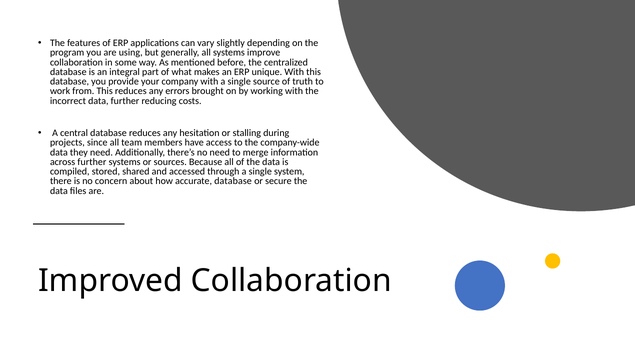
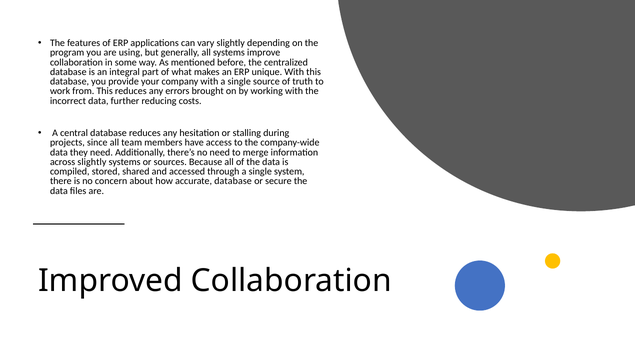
across further: further -> slightly
